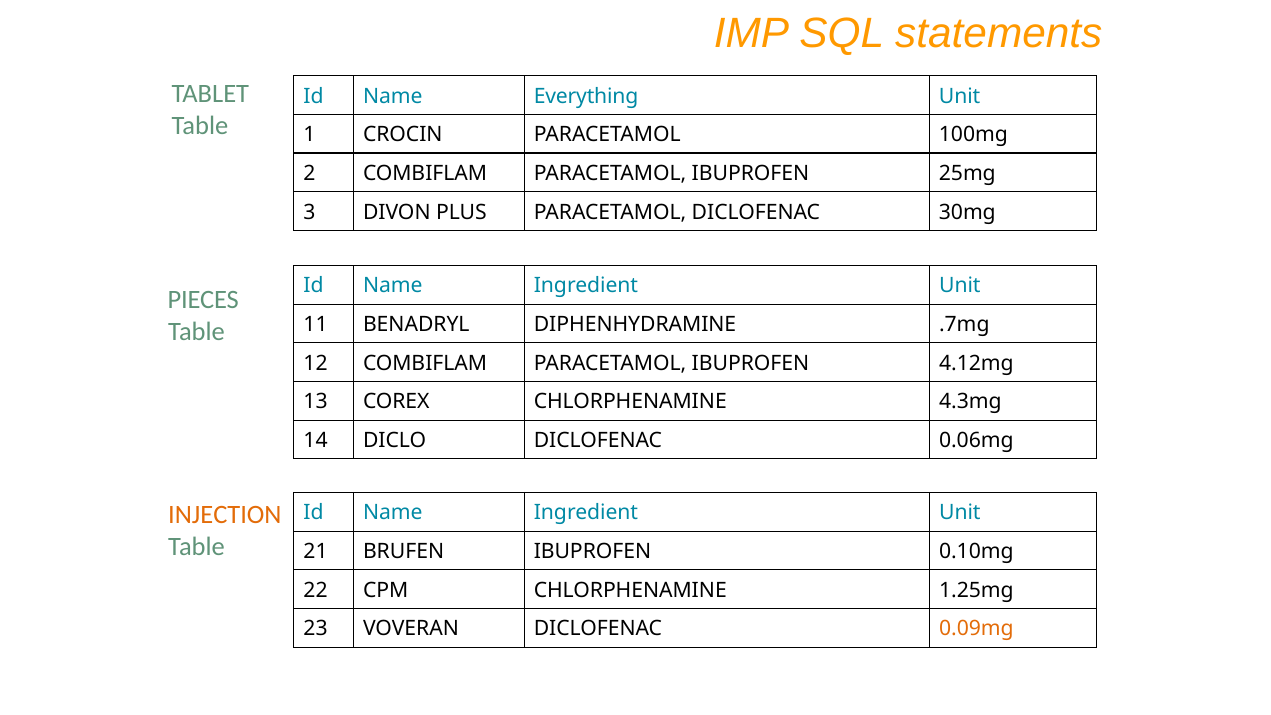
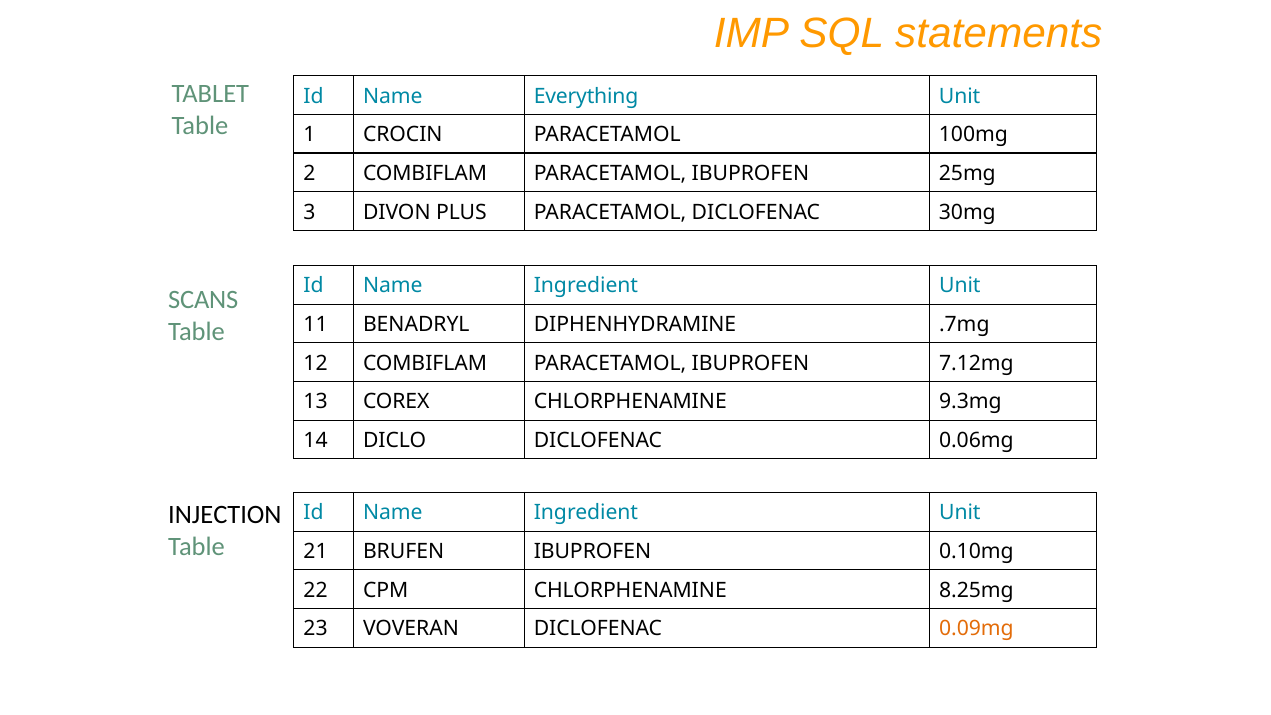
PIECES: PIECES -> SCANS
4.12mg: 4.12mg -> 7.12mg
4.3mg: 4.3mg -> 9.3mg
INJECTION colour: orange -> black
1.25mg: 1.25mg -> 8.25mg
